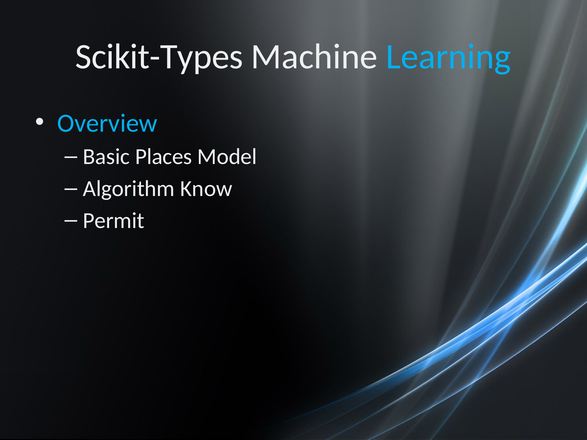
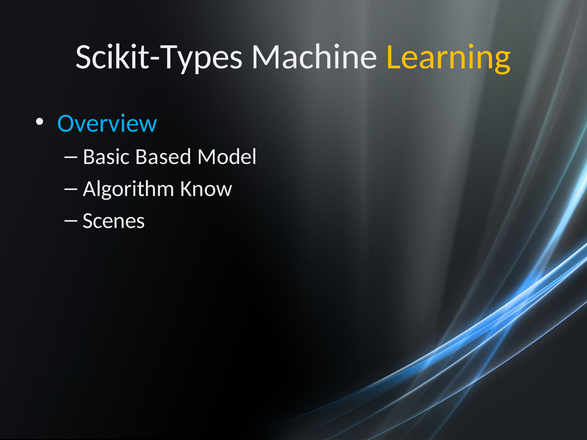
Learning colour: light blue -> yellow
Places: Places -> Based
Permit: Permit -> Scenes
